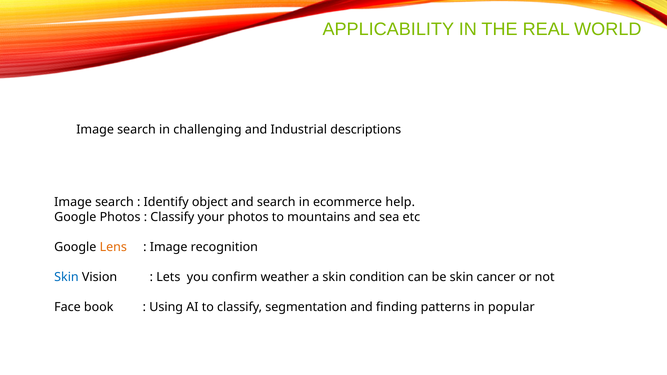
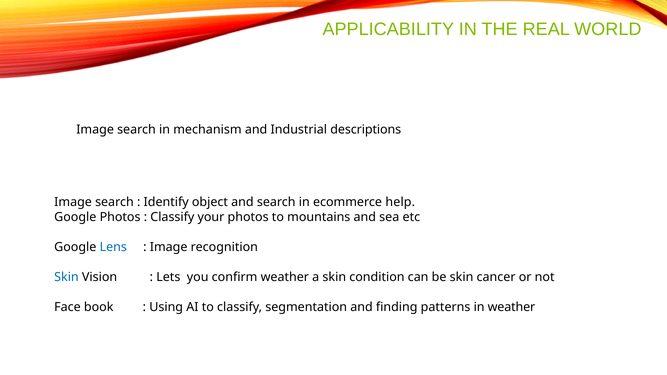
challenging: challenging -> mechanism
Lens colour: orange -> blue
in popular: popular -> weather
